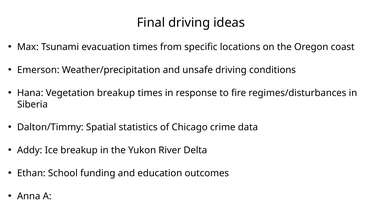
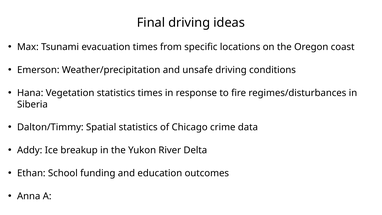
Vegetation breakup: breakup -> statistics
